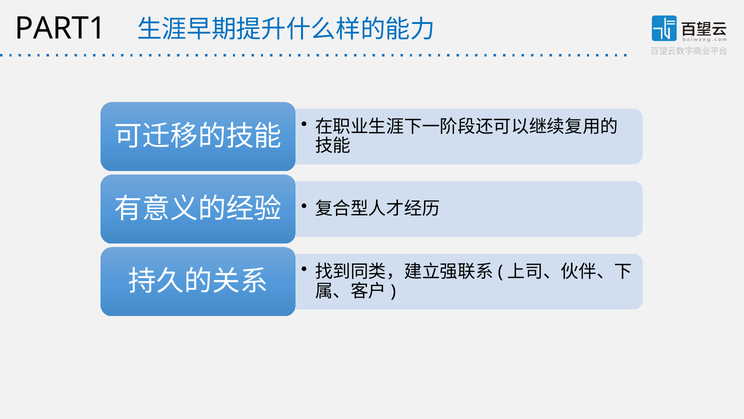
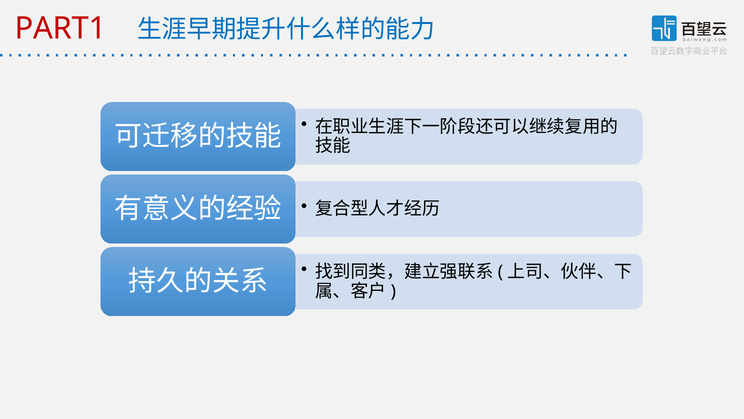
PART1 colour: black -> red
